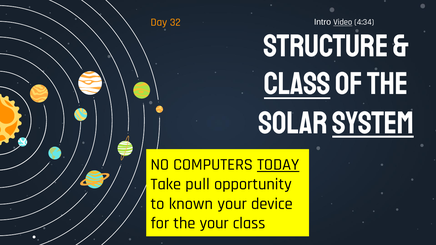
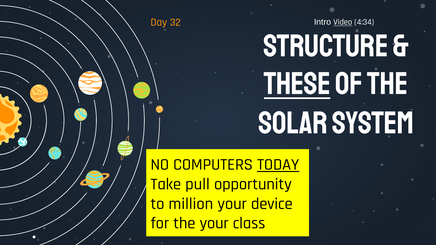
Class at (297, 84): Class -> These
system underline: present -> none
known: known -> million
